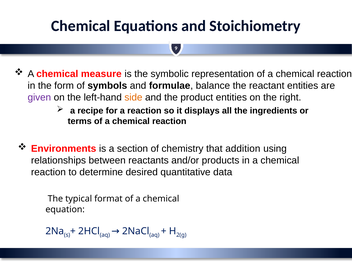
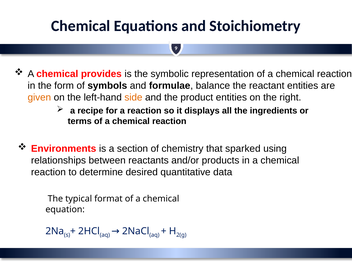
measure: measure -> provides
given colour: purple -> orange
addition: addition -> sparked
